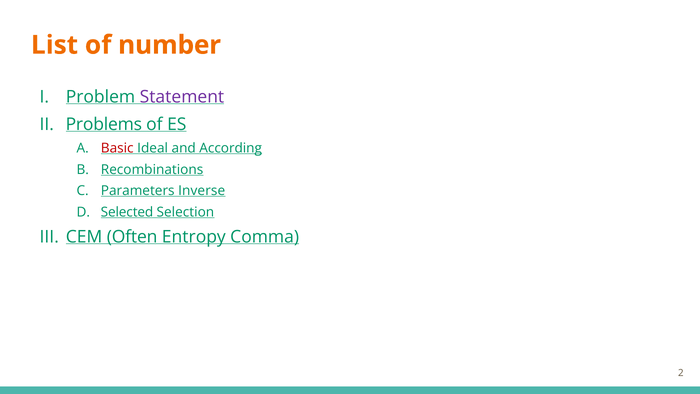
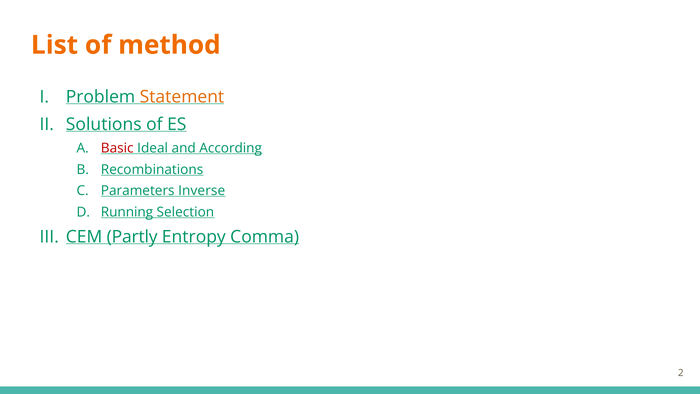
number: number -> method
Statement colour: purple -> orange
Problems: Problems -> Solutions
Selected: Selected -> Running
Often: Often -> Partly
